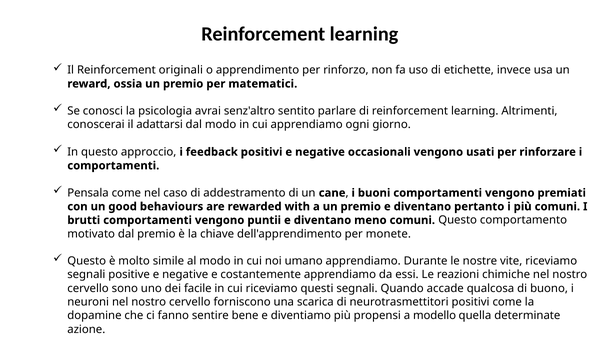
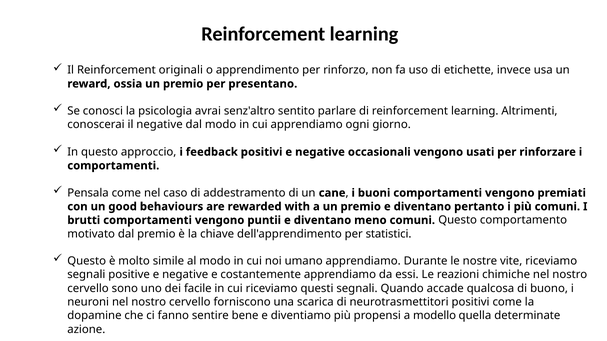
matematici: matematici -> presentano
il adattarsi: adattarsi -> negative
monete: monete -> statistici
